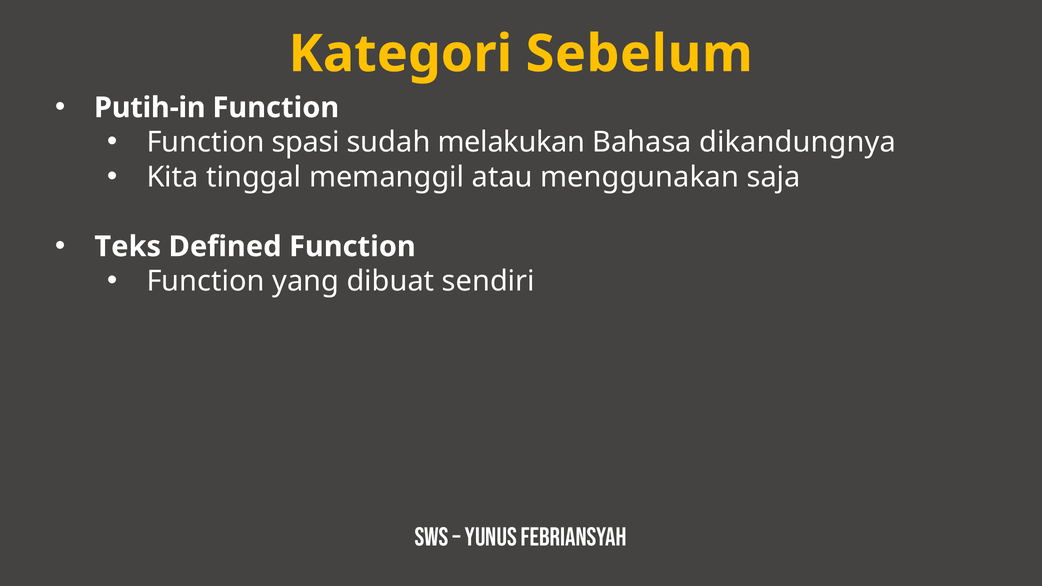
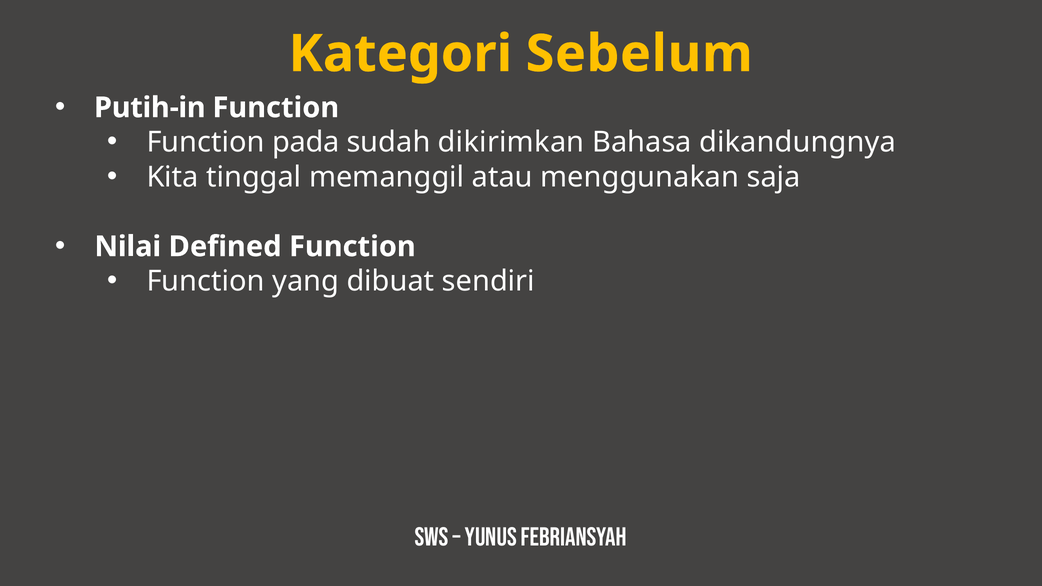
spasi: spasi -> pada
melakukan: melakukan -> dikirimkan
Teks: Teks -> Nilai
